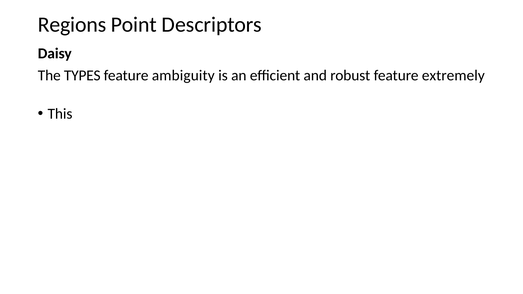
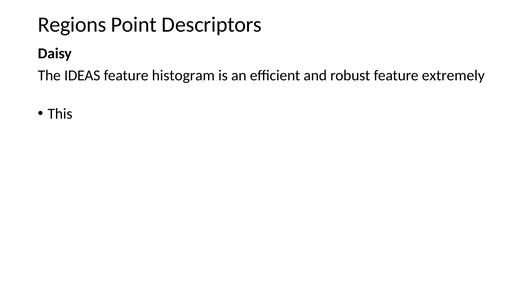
TYPES: TYPES -> IDEAS
ambiguity: ambiguity -> histogram
